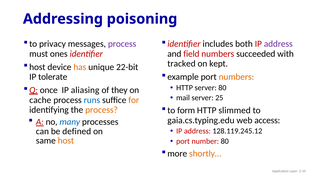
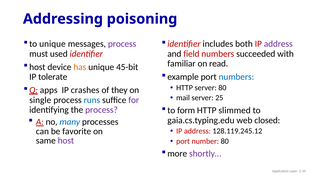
to privacy: privacy -> unique
ones: ones -> used
tracked: tracked -> familiar
kept: kept -> read
22-bit: 22-bit -> 45-bit
numbers at (236, 77) colour: orange -> blue
once: once -> apps
aliasing: aliasing -> crashes
cache: cache -> single
for colour: orange -> purple
process at (101, 110) colour: orange -> purple
access: access -> closed
defined: defined -> favorite
host at (66, 140) colour: orange -> purple
shortly… colour: orange -> purple
